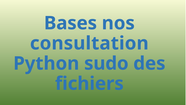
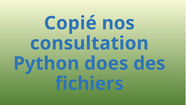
Bases: Bases -> Copié
sudo: sudo -> does
